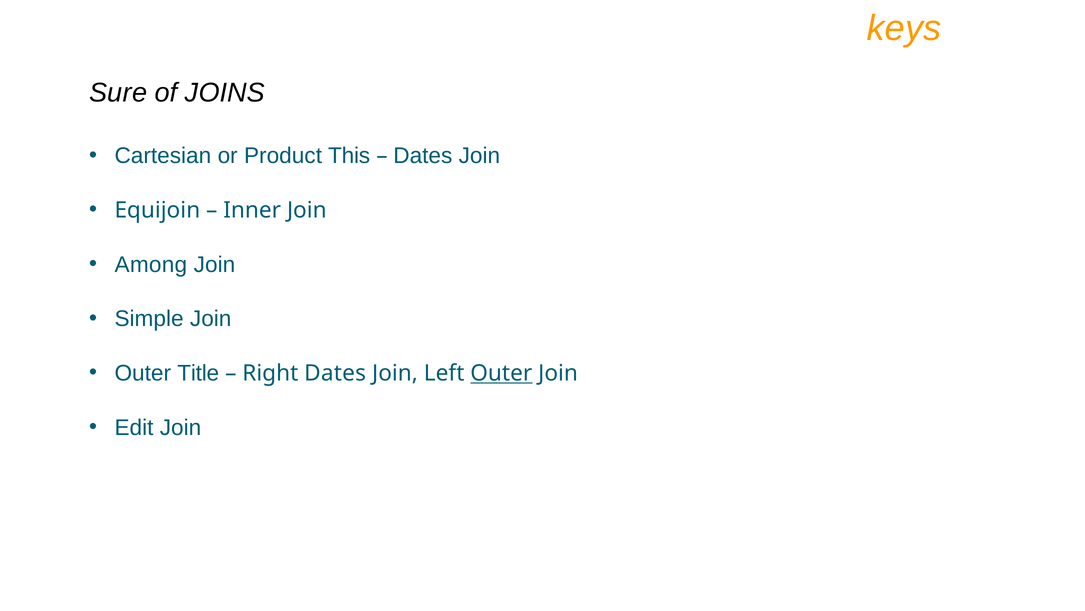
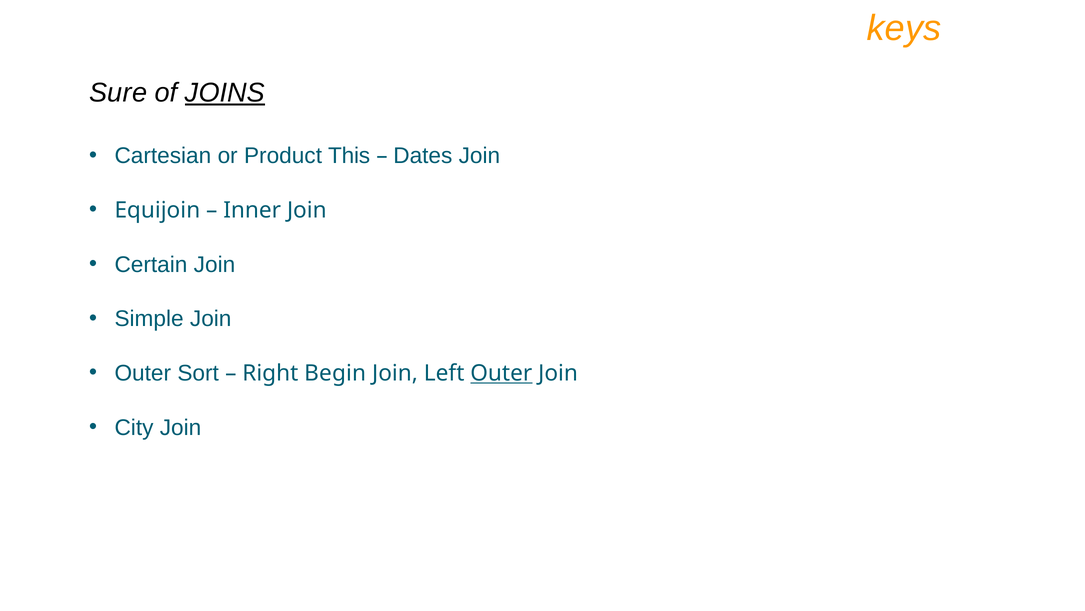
JOINS underline: none -> present
Among: Among -> Certain
Title: Title -> Sort
Right Dates: Dates -> Begin
Edit: Edit -> City
